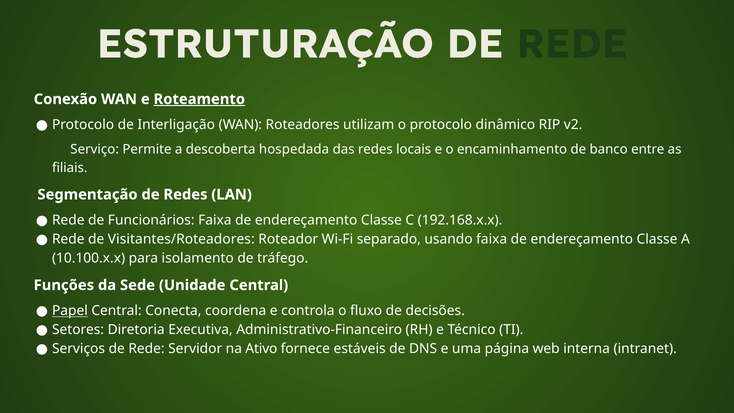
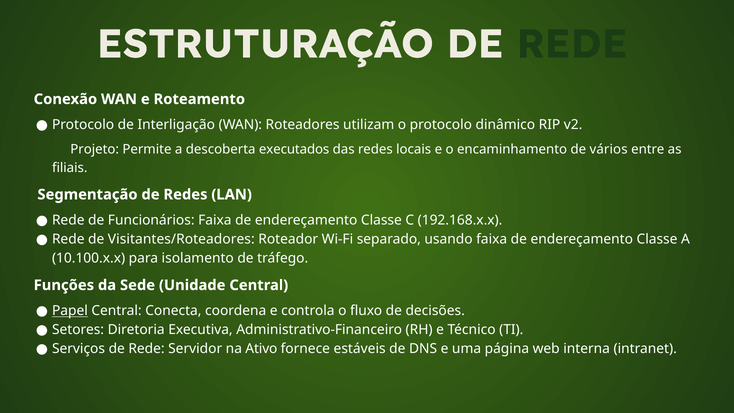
Roteamento underline: present -> none
Serviço: Serviço -> Projeto
hospedada: hospedada -> executados
banco: banco -> vários
